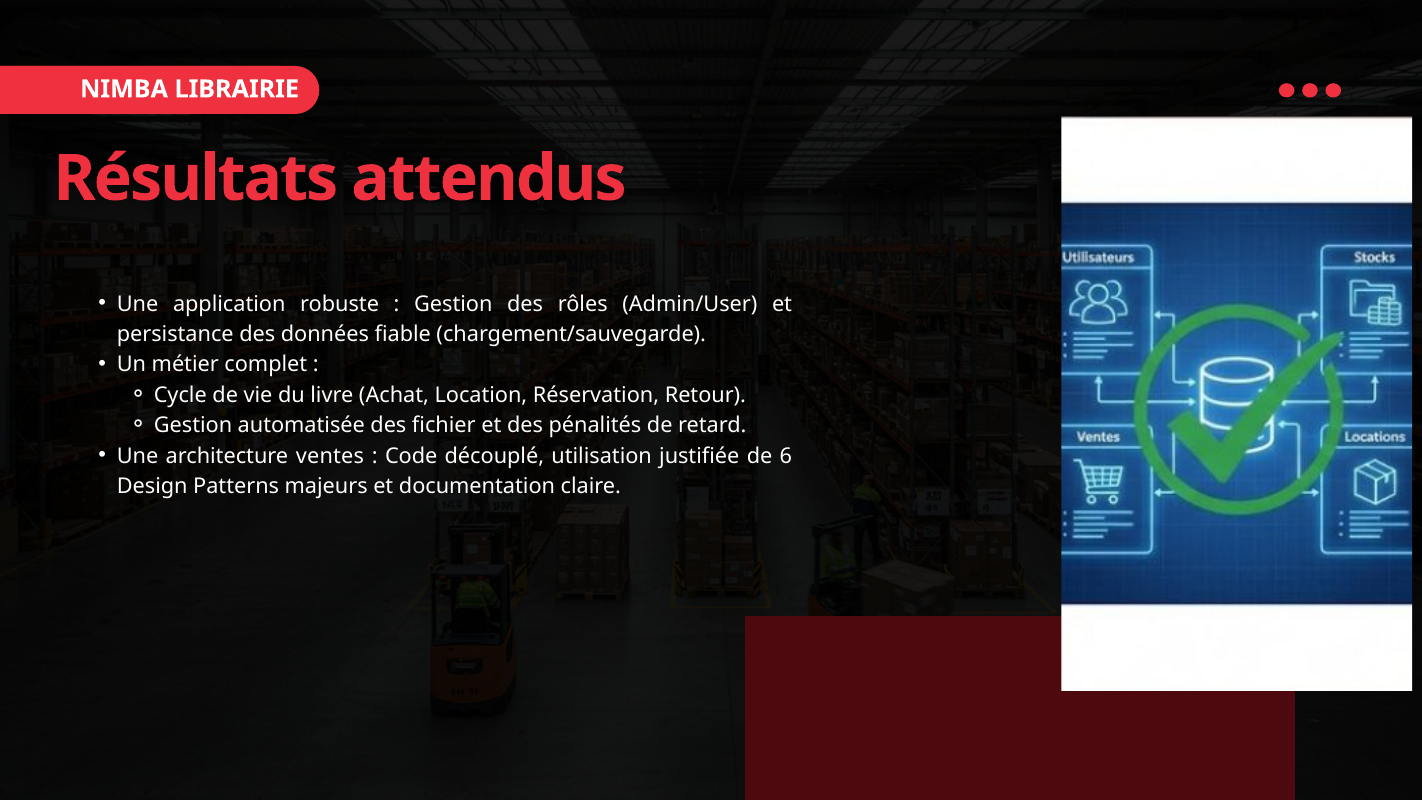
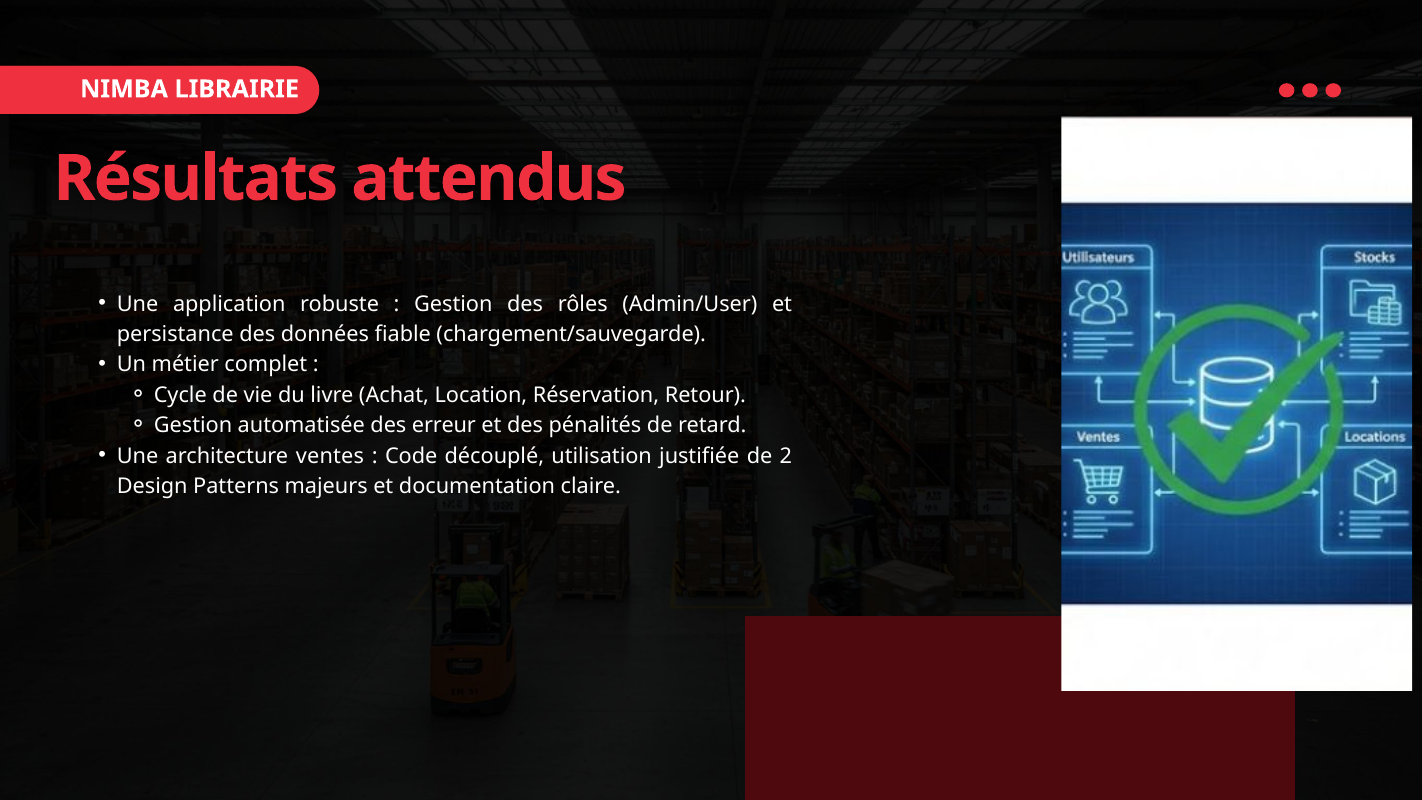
fichier: fichier -> erreur
6: 6 -> 2
